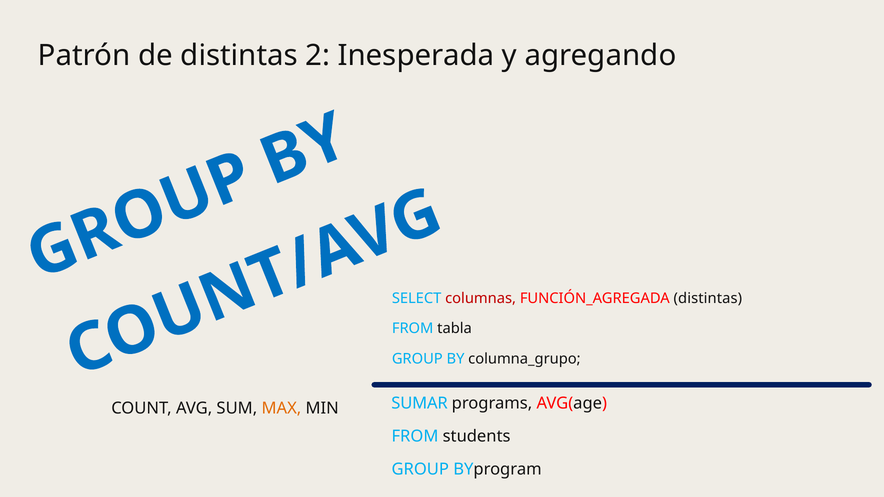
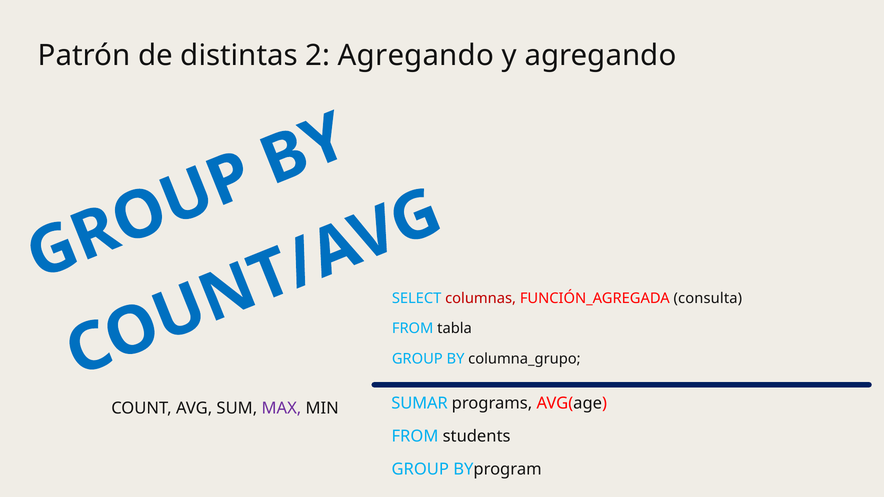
2 Inesperada: Inesperada -> Agregando
FUNCIÓN_AGREGADA distintas: distintas -> consulta
MAX colour: orange -> purple
